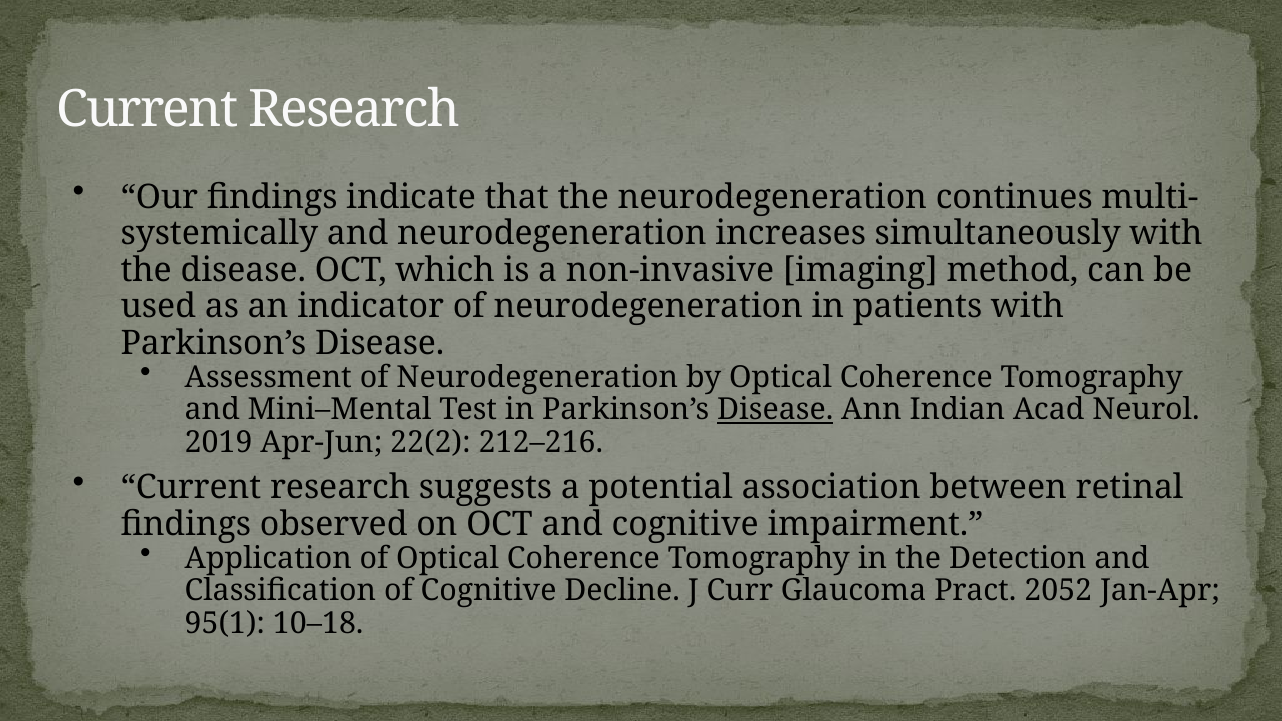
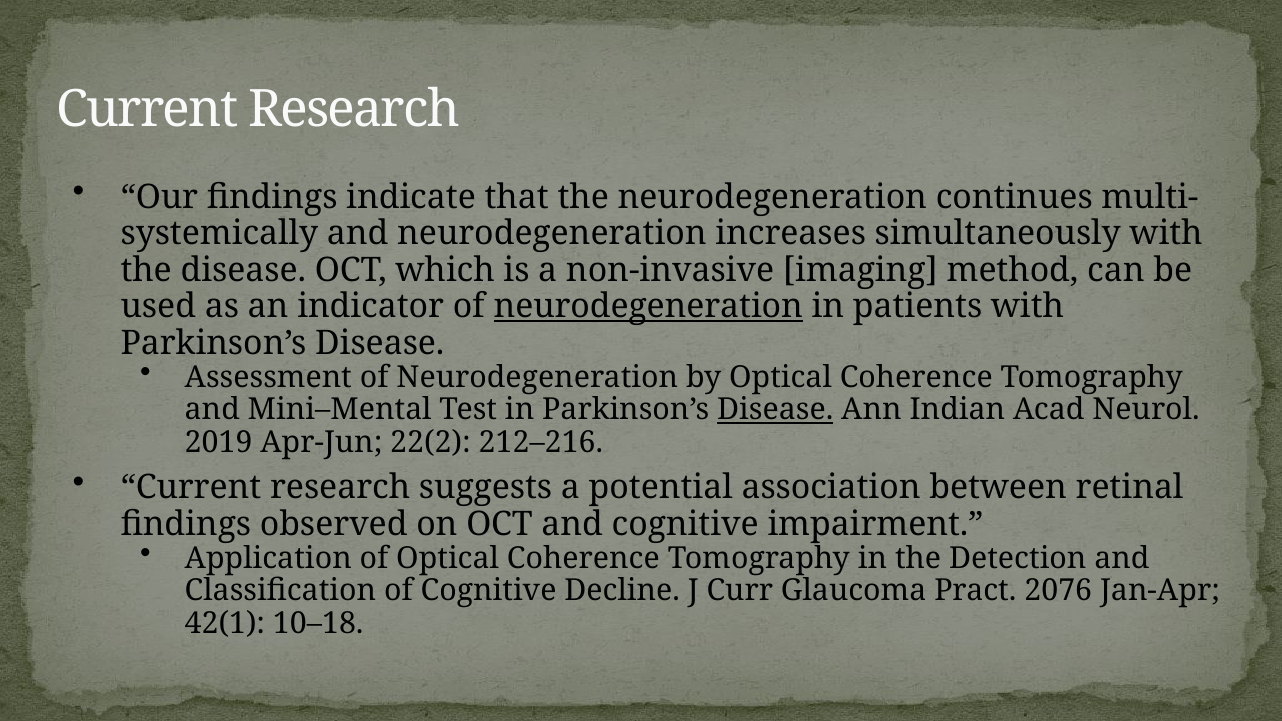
neurodegeneration at (648, 307) underline: none -> present
2052: 2052 -> 2076
95(1: 95(1 -> 42(1
